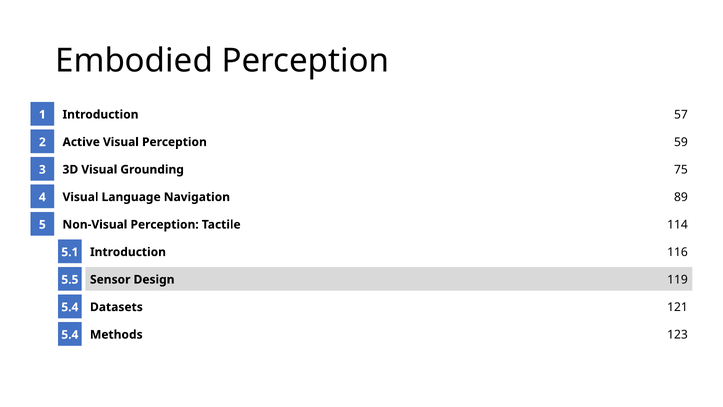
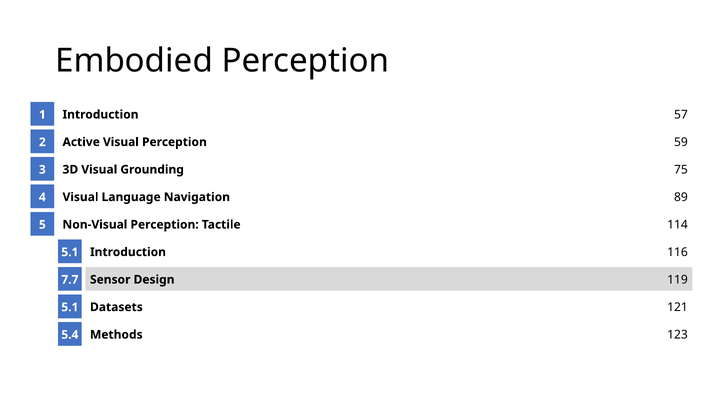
5.5: 5.5 -> 7.7
5.4 at (70, 307): 5.4 -> 5.1
